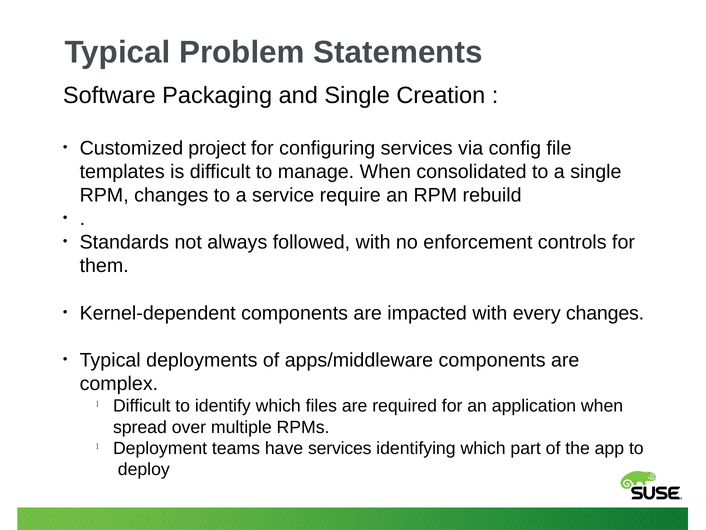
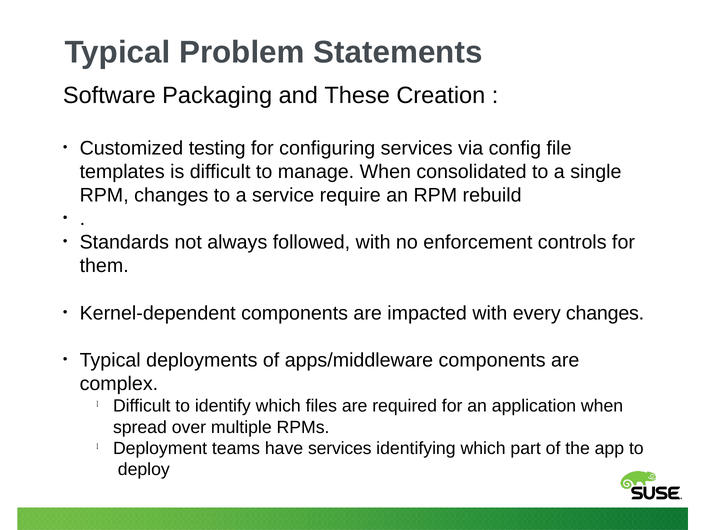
and Single: Single -> These
project: project -> testing
